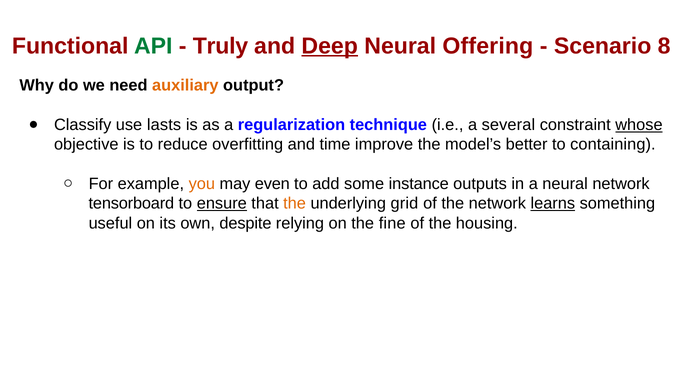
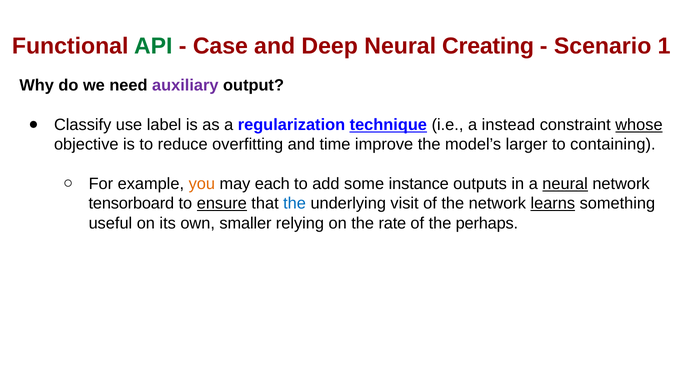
Truly: Truly -> Case
Deep underline: present -> none
Offering: Offering -> Creating
8: 8 -> 1
auxiliary colour: orange -> purple
lasts: lasts -> label
technique underline: none -> present
several: several -> instead
better: better -> larger
even: even -> each
neural at (565, 183) underline: none -> present
the at (295, 203) colour: orange -> blue
grid: grid -> visit
despite: despite -> smaller
fine: fine -> rate
housing: housing -> perhaps
